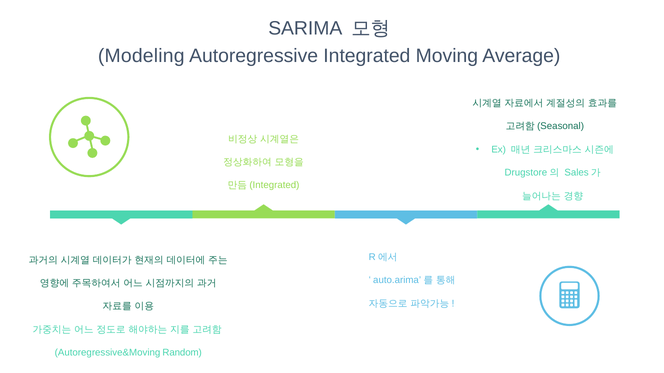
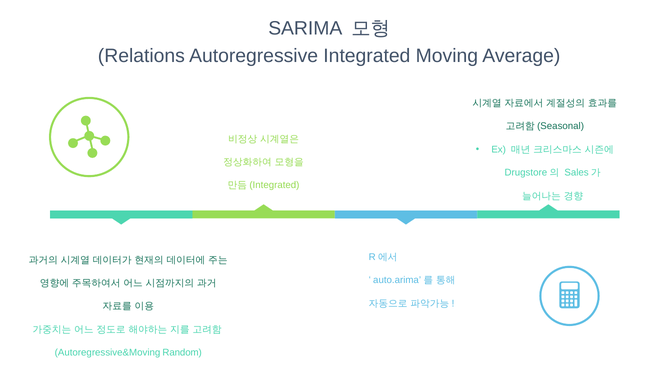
Modeling: Modeling -> Relations
